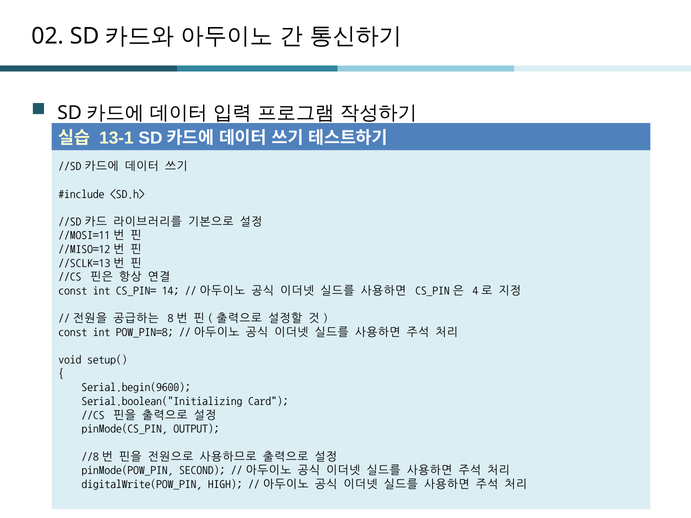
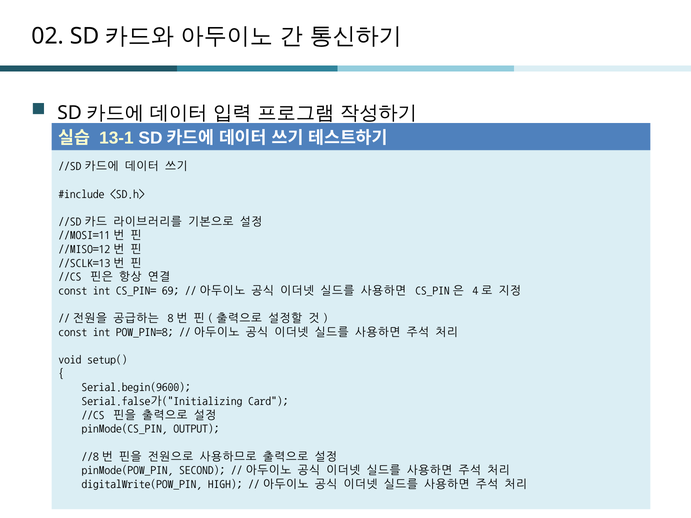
14: 14 -> 69
Serial.boolean("Initializing: Serial.boolean("Initializing -> Serial.false가("Initializing
